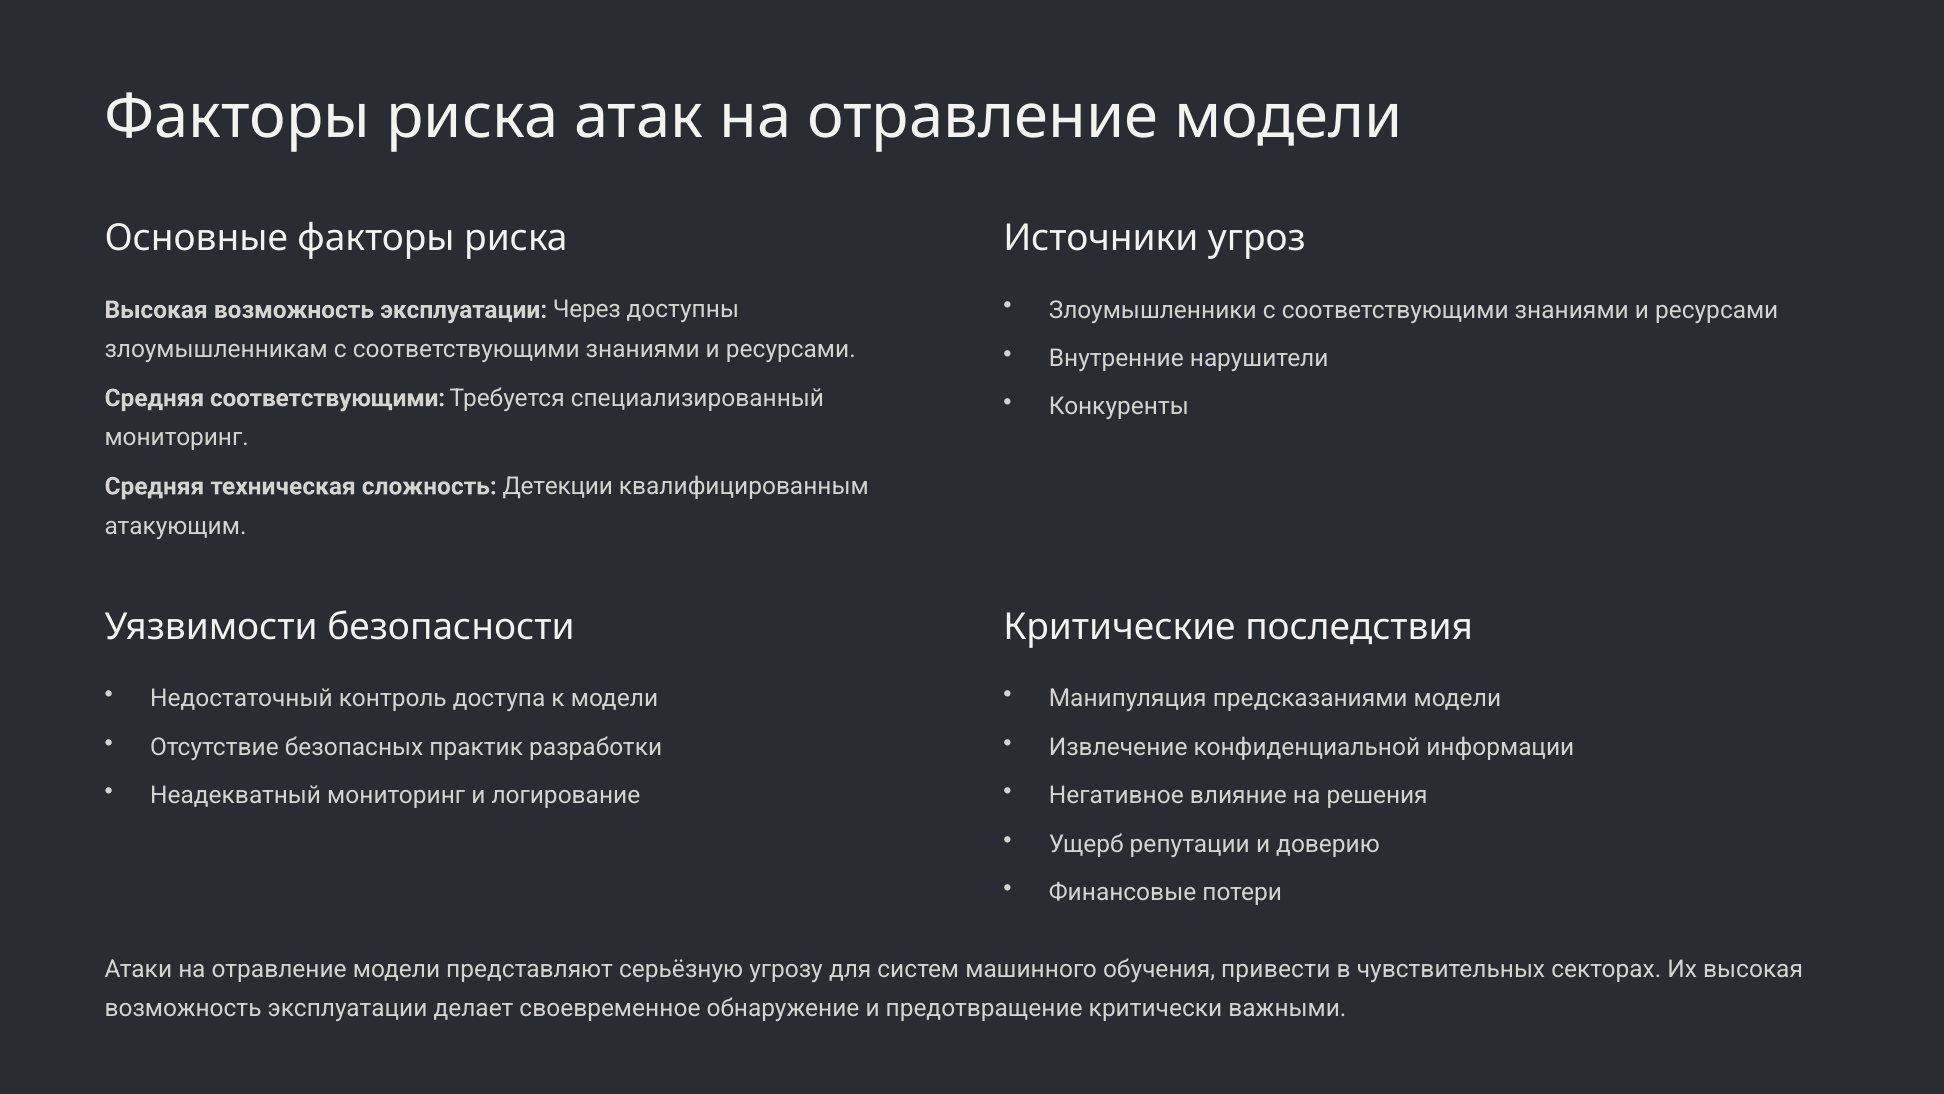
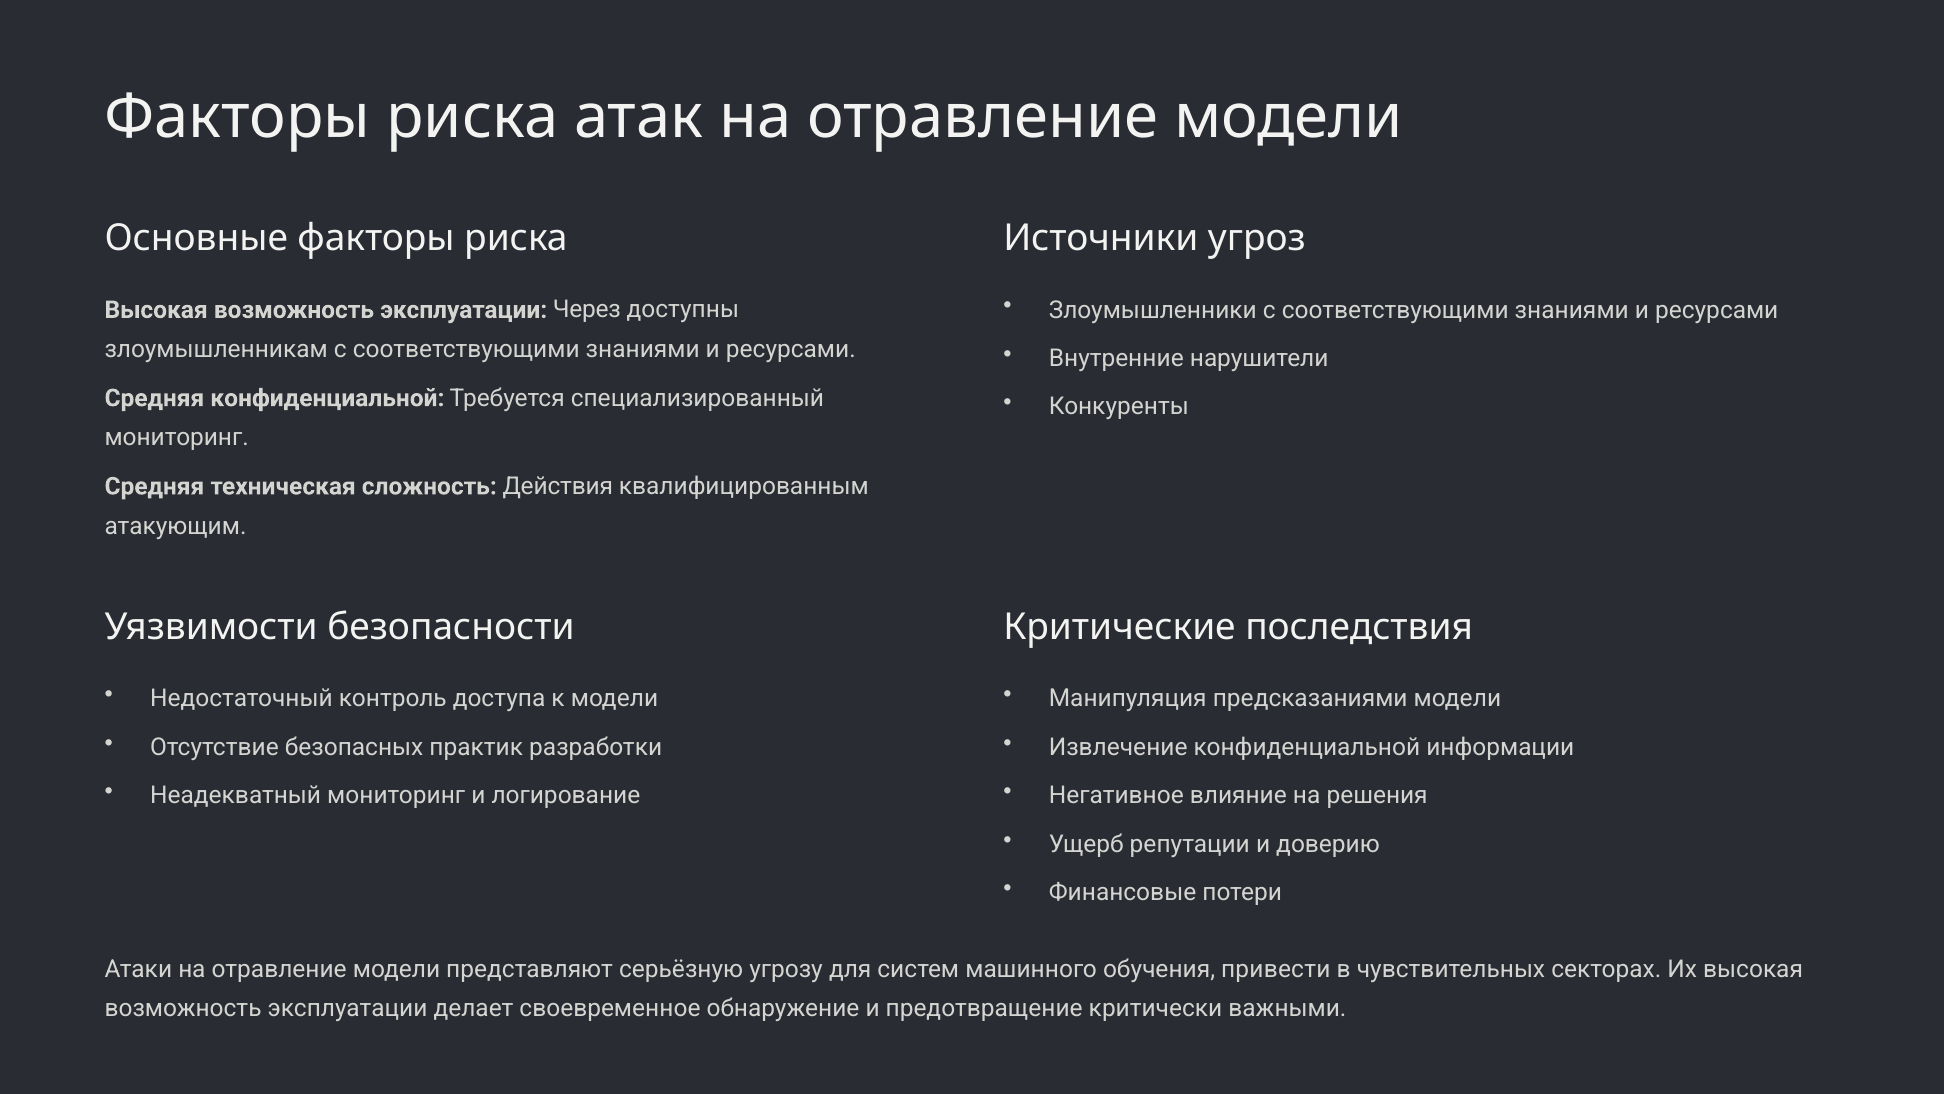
Средняя соответствующими: соответствующими -> конфиденциальной
Детекции: Детекции -> Действия
